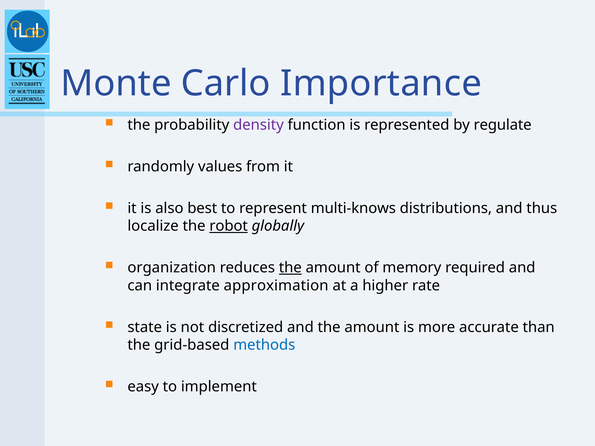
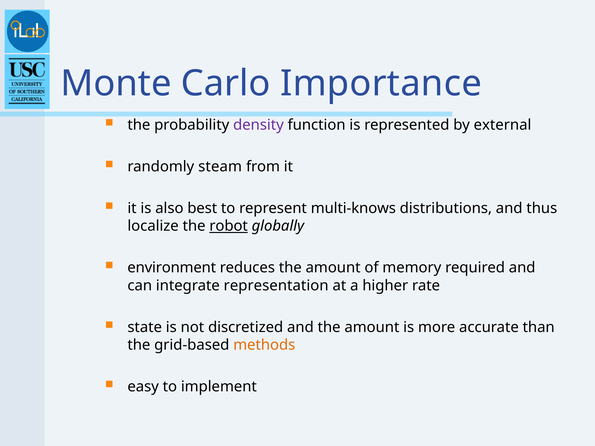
regulate: regulate -> external
values: values -> steam
organization: organization -> environment
the at (290, 268) underline: present -> none
approximation: approximation -> representation
methods colour: blue -> orange
